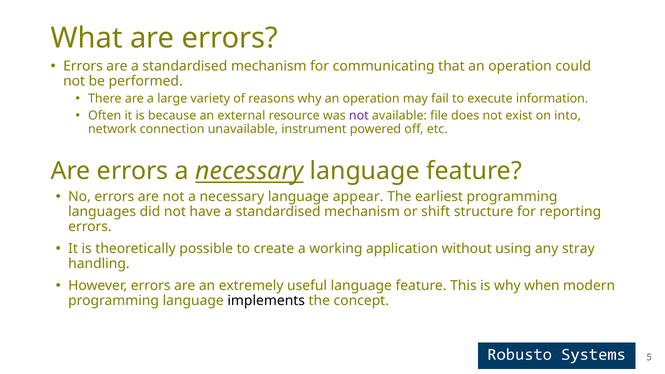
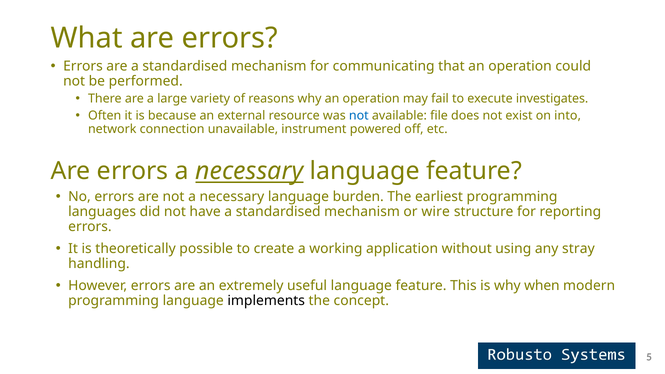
information: information -> investigates
not at (359, 116) colour: purple -> blue
appear: appear -> burden
shift: shift -> wire
